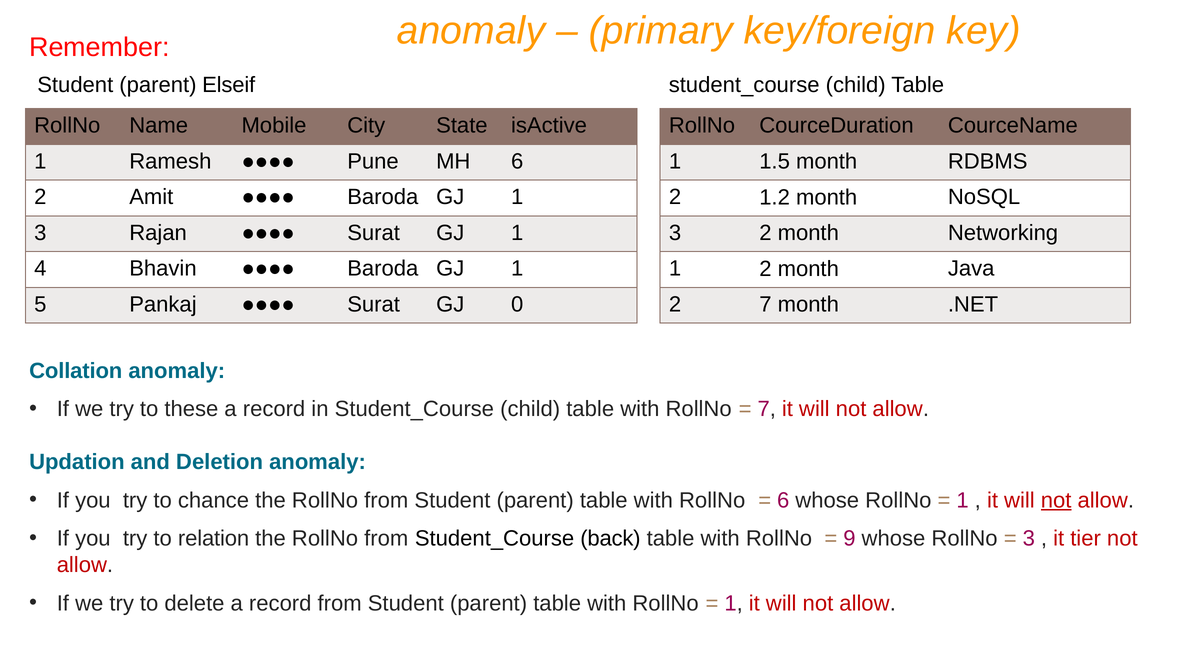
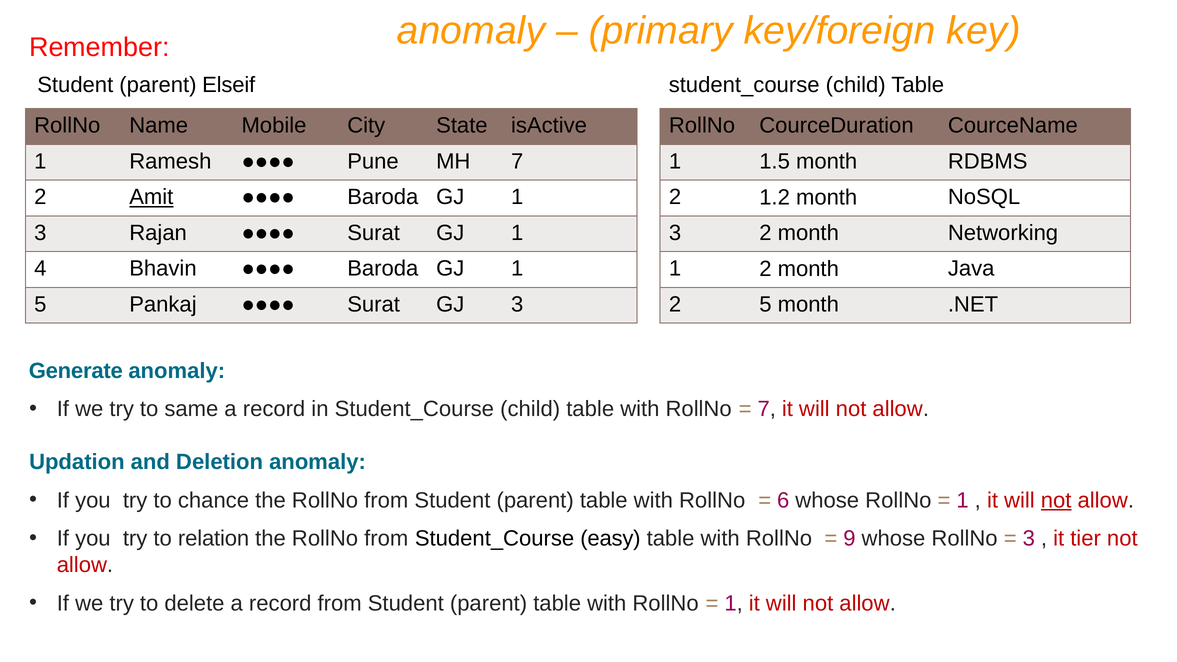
MH 6: 6 -> 7
Amit underline: none -> present
GJ 0: 0 -> 3
2 7: 7 -> 5
Collation: Collation -> Generate
these: these -> same
back: back -> easy
